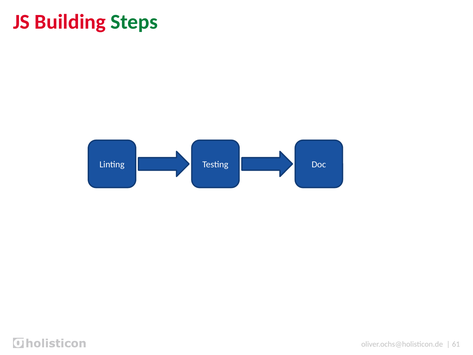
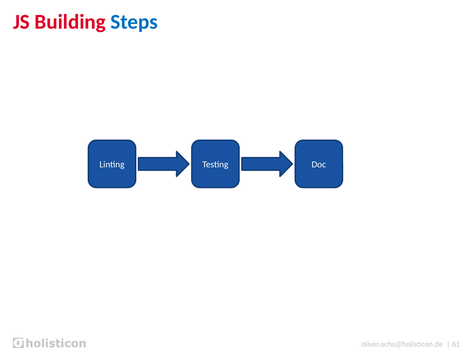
Steps colour: green -> blue
